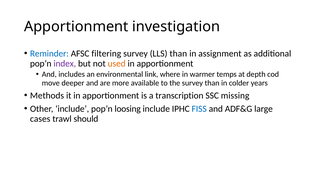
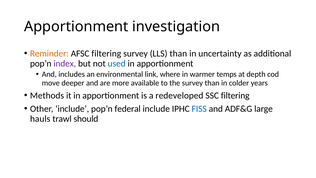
Reminder colour: blue -> orange
assignment: assignment -> uncertainty
used colour: orange -> blue
transcription: transcription -> redeveloped
SSC missing: missing -> filtering
loosing: loosing -> federal
cases: cases -> hauls
